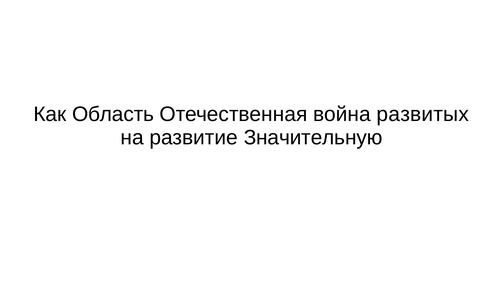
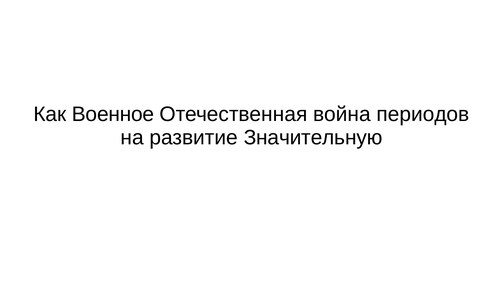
Область: Область -> Военное
развитых: развитых -> периодов
